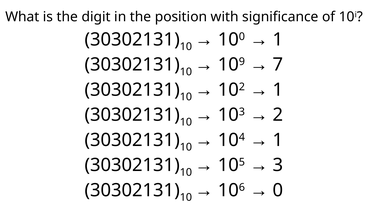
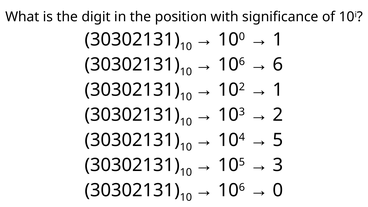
9 at (242, 62): 9 -> 6
7 at (278, 65): 7 -> 6
1 at (278, 140): 1 -> 5
